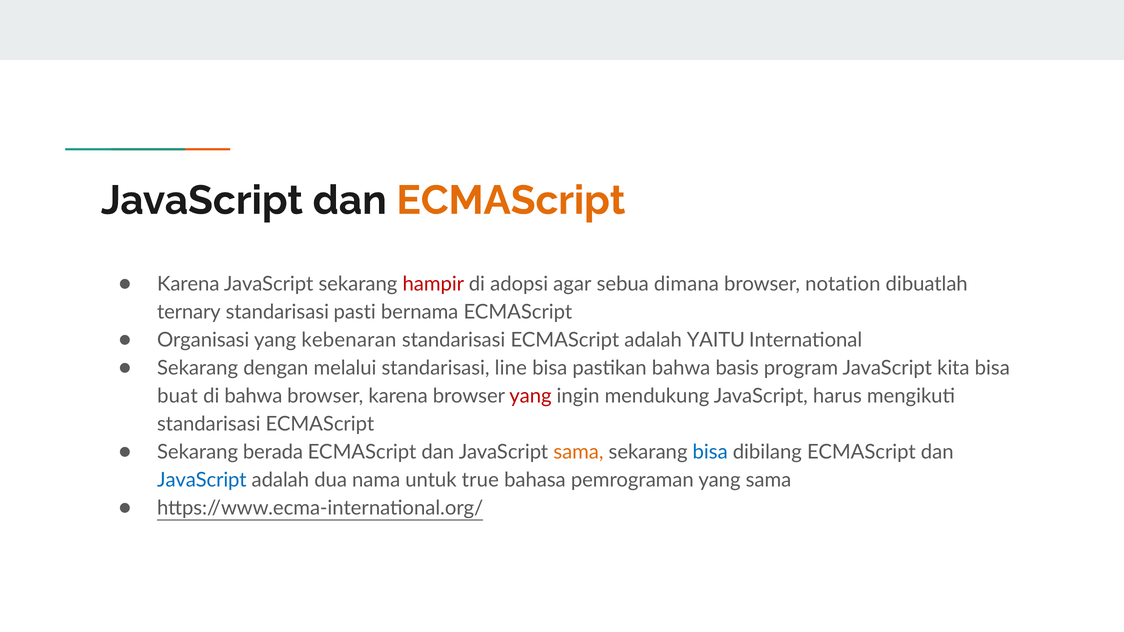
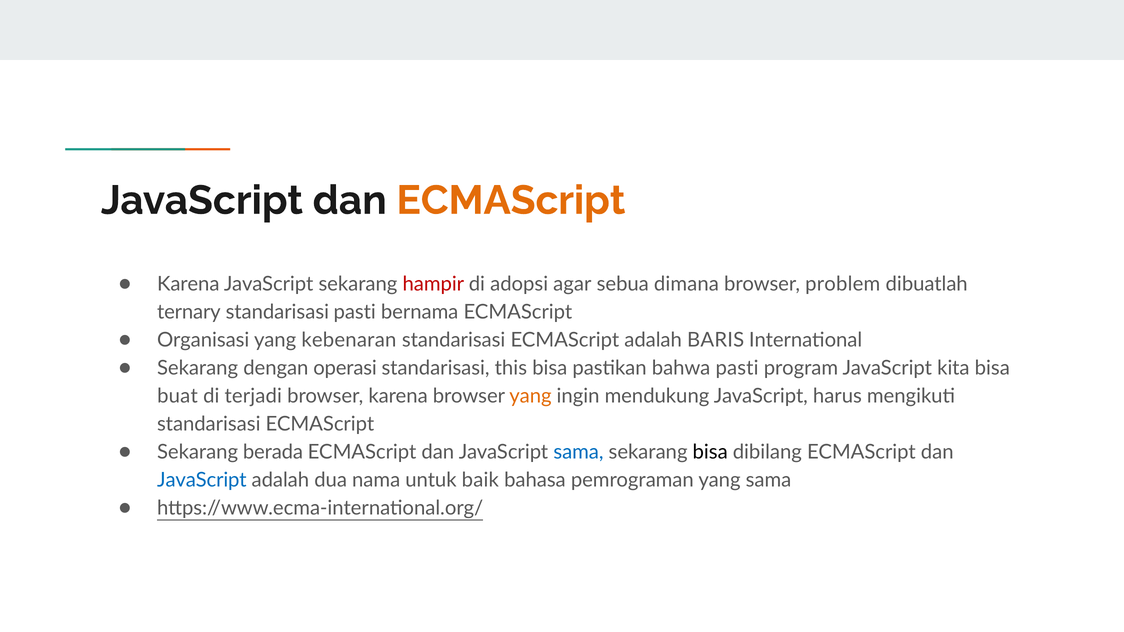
notation: notation -> problem
YAITU: YAITU -> BARIS
melalui: melalui -> operasi
line: line -> this
bahwa basis: basis -> pasti
di bahwa: bahwa -> terjadi
yang at (530, 396) colour: red -> orange
sama at (578, 452) colour: orange -> blue
bisa at (710, 452) colour: blue -> black
true: true -> baik
